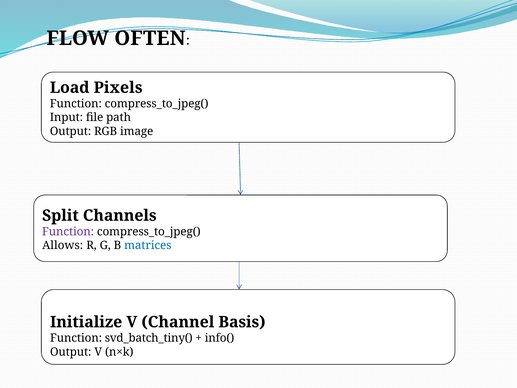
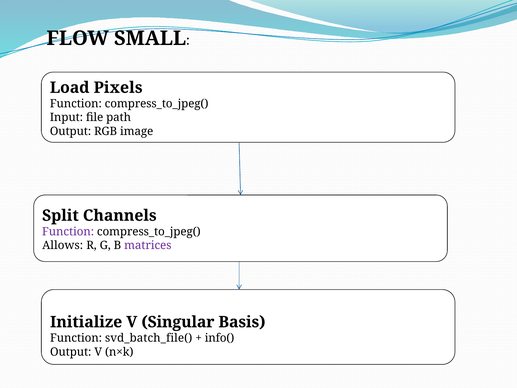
OFTEN: OFTEN -> SMALL
matrices colour: blue -> purple
Channel: Channel -> Singular
svd_batch_tiny(: svd_batch_tiny( -> svd_batch_file(
